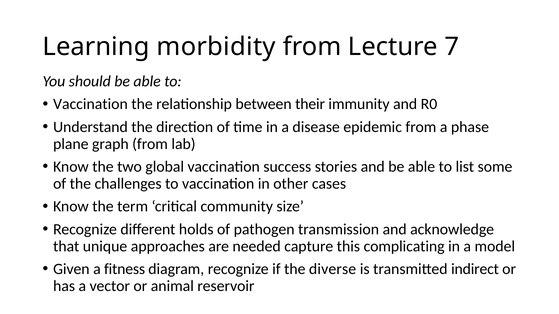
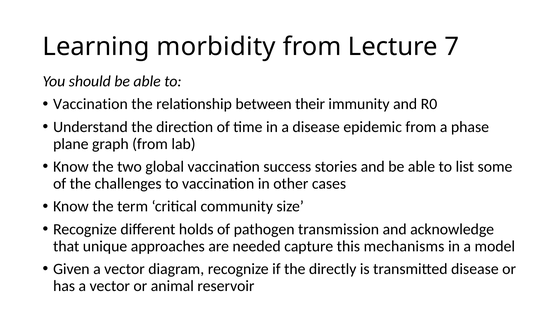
complicating: complicating -> mechanisms
Given a fitness: fitness -> vector
diverse: diverse -> directly
transmitted indirect: indirect -> disease
